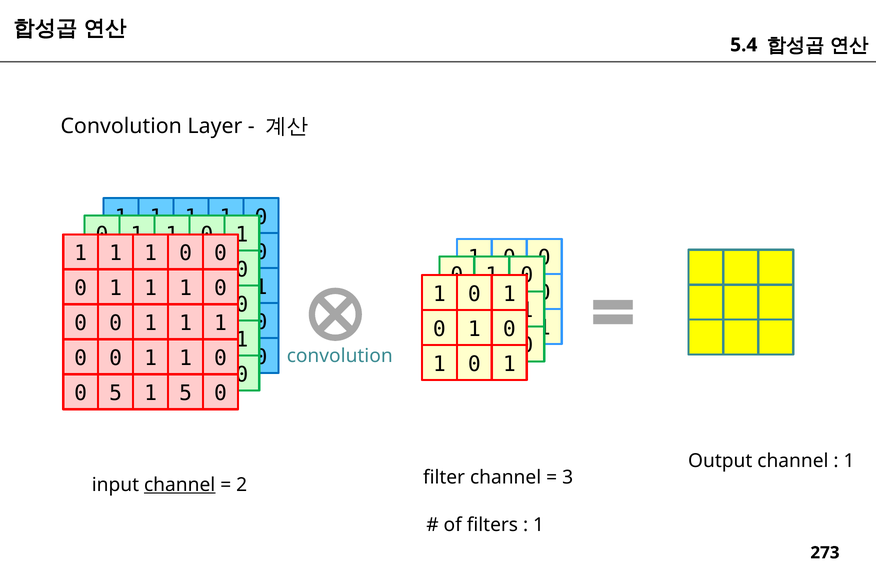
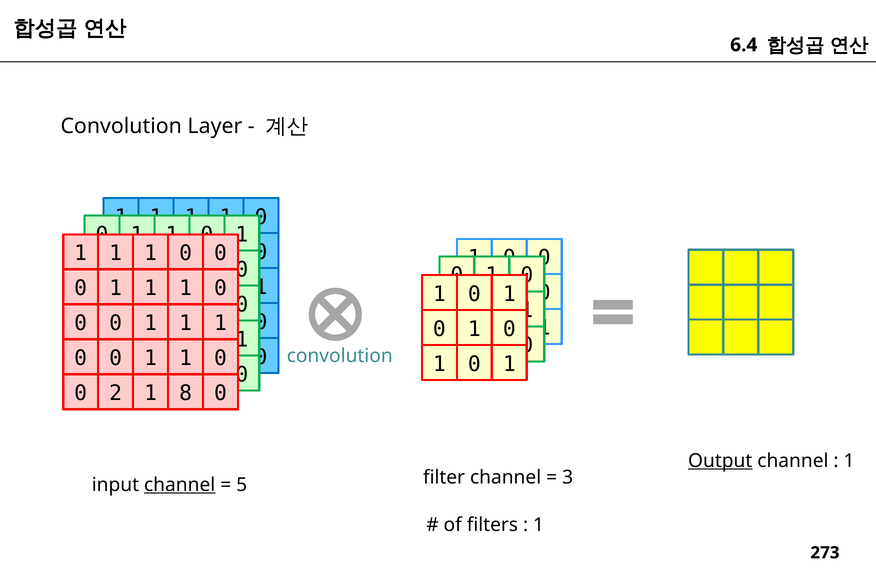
5.4: 5.4 -> 6.4
0 5: 5 -> 2
1 5: 5 -> 8
Output underline: none -> present
2: 2 -> 5
